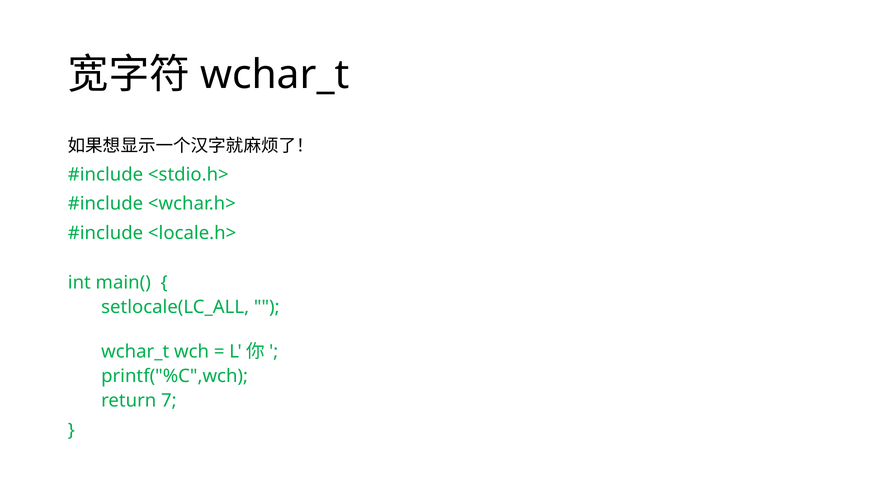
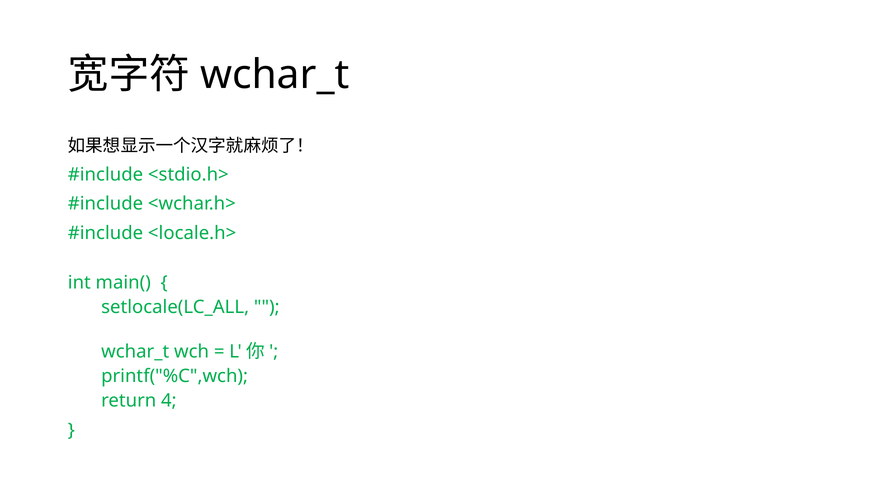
7: 7 -> 4
